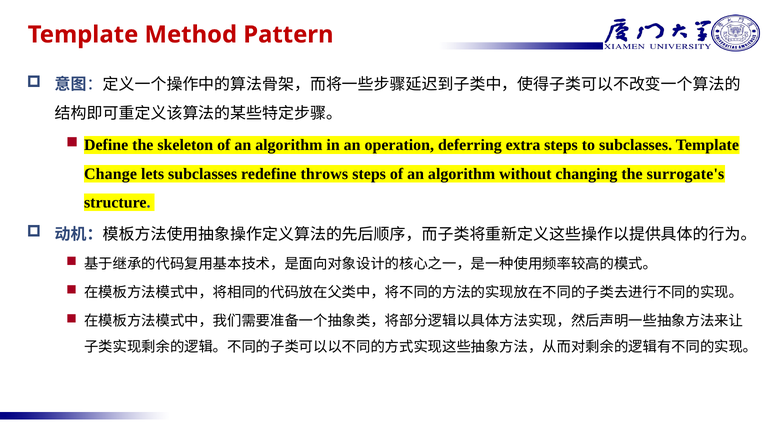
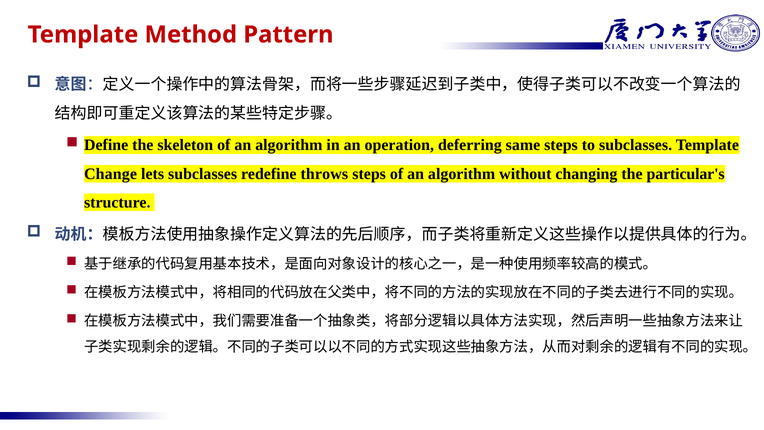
extra: extra -> same
surrogate's: surrogate's -> particular's
